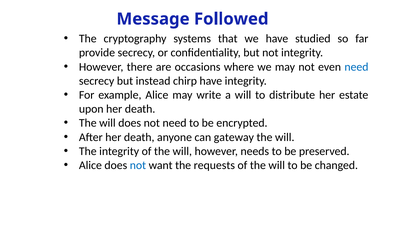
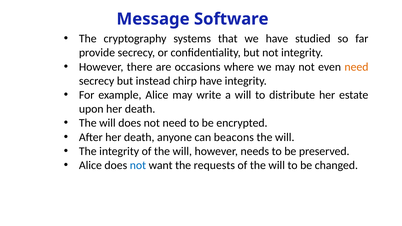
Followed: Followed -> Software
need at (356, 67) colour: blue -> orange
gateway: gateway -> beacons
